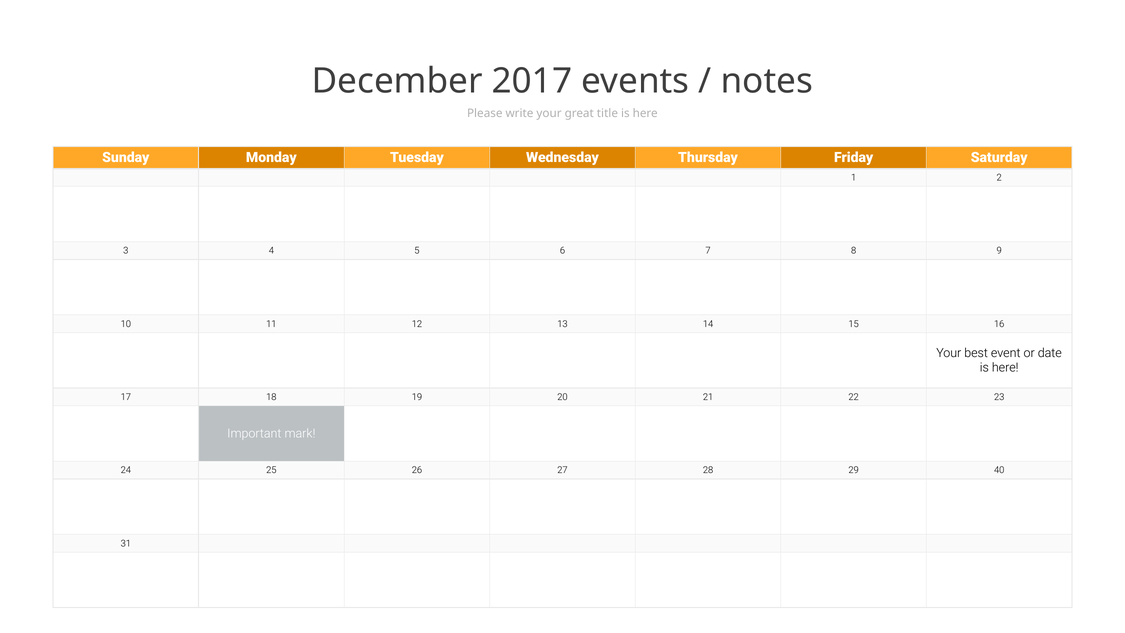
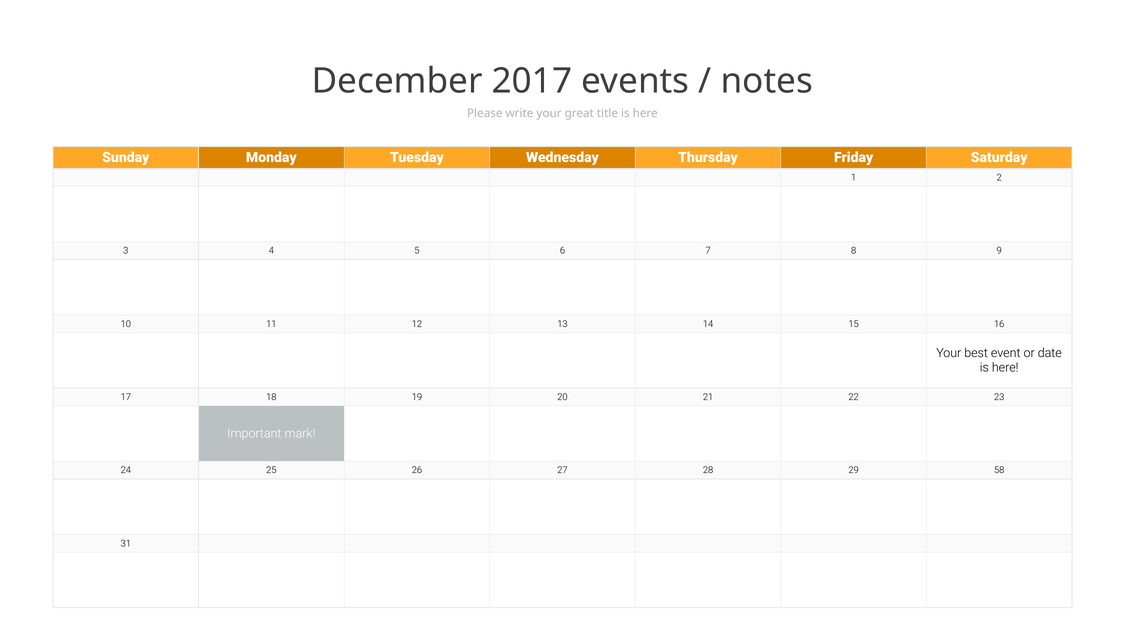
40: 40 -> 58
